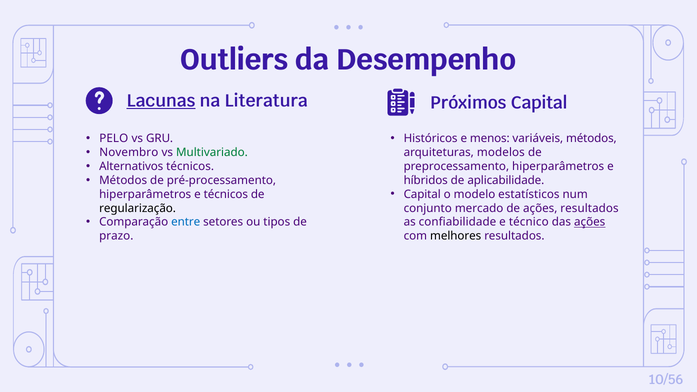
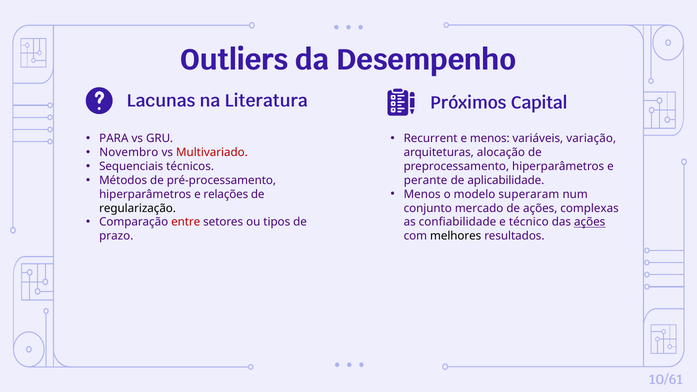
Lacunas underline: present -> none
PELO: PELO -> PARA
Históricos: Históricos -> Recurrent
variáveis métodos: métodos -> variação
Multivariado colour: green -> red
modelos: modelos -> alocação
Alternativos: Alternativos -> Sequenciais
híbridos: híbridos -> perante
Capital at (422, 194): Capital -> Menos
estatísticos: estatísticos -> superaram
e técnicos: técnicos -> relações
ações resultados: resultados -> complexas
entre colour: blue -> red
10/56: 10/56 -> 10/61
